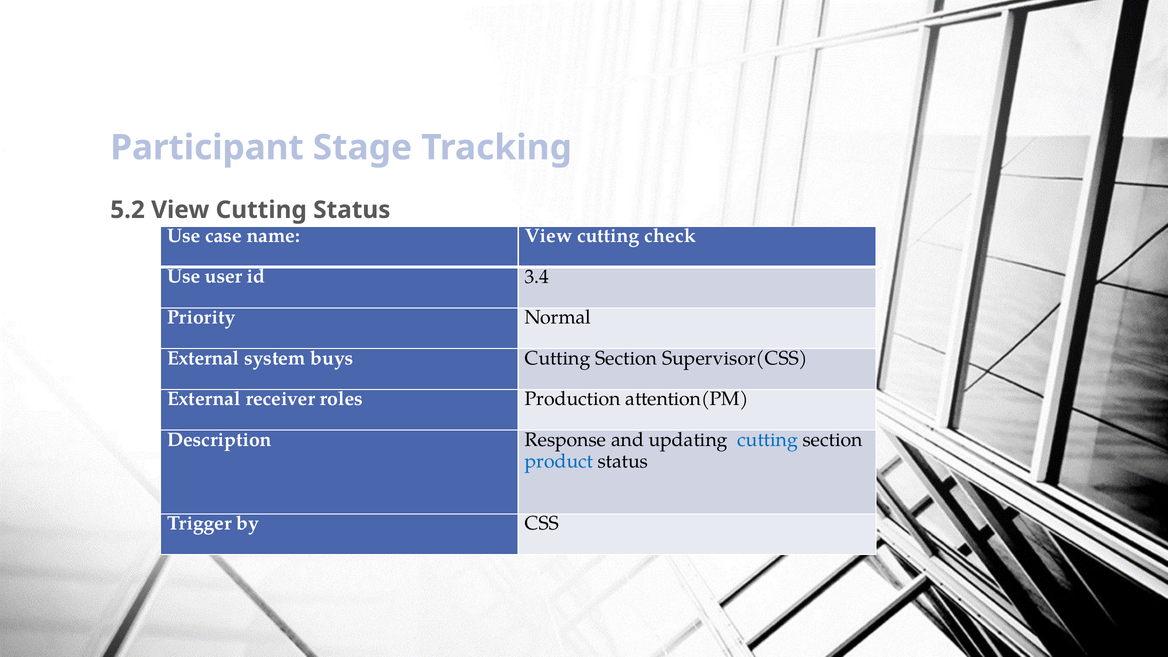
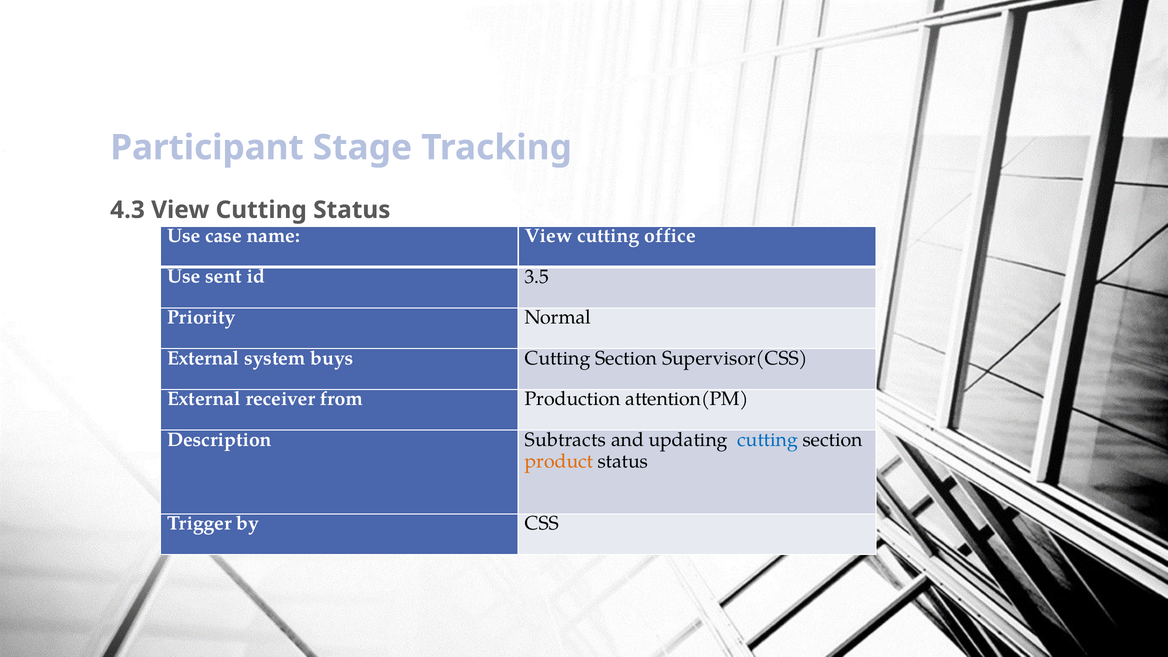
5.2: 5.2 -> 4.3
check: check -> office
user: user -> sent
3.4: 3.4 -> 3.5
roles: roles -> from
Response: Response -> Subtracts
product colour: blue -> orange
